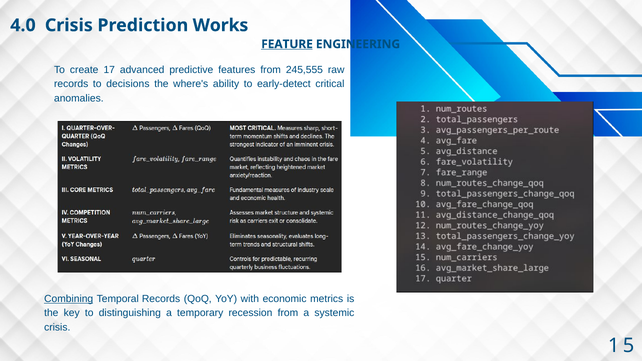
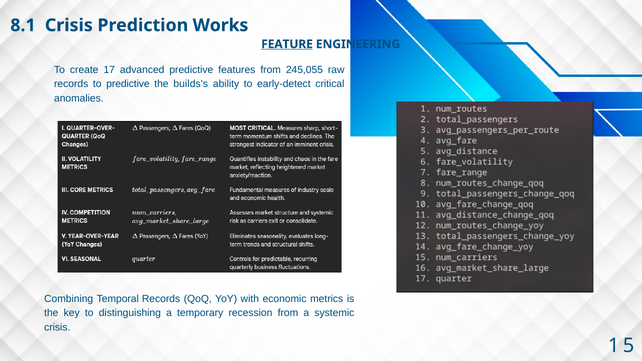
4.0: 4.0 -> 8.1
245,555: 245,555 -> 245,055
to decisions: decisions -> predictive
where's: where's -> builds's
Combining underline: present -> none
